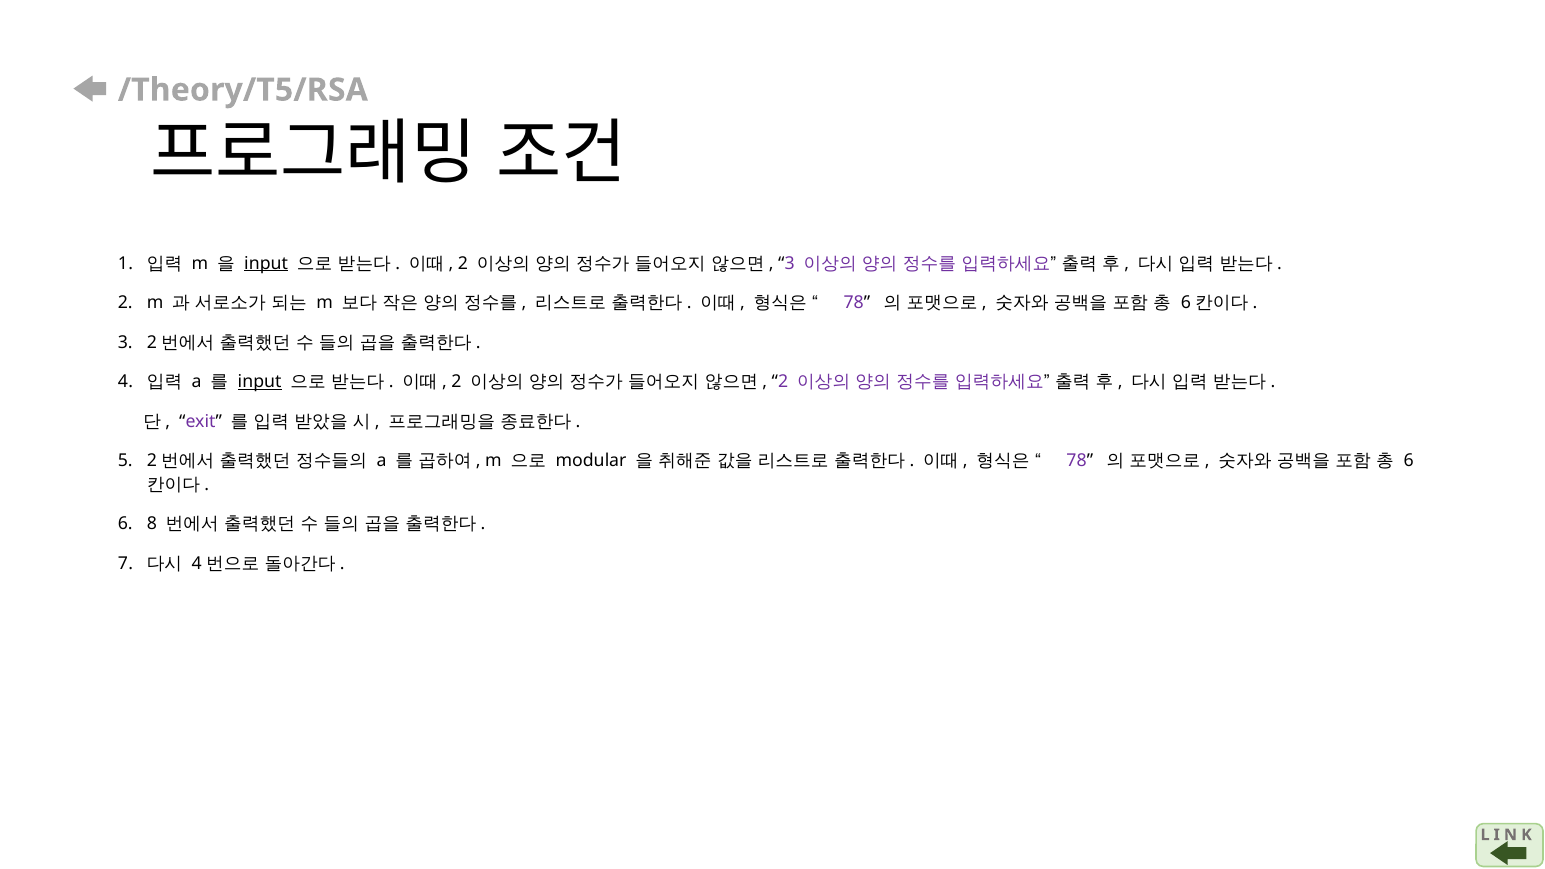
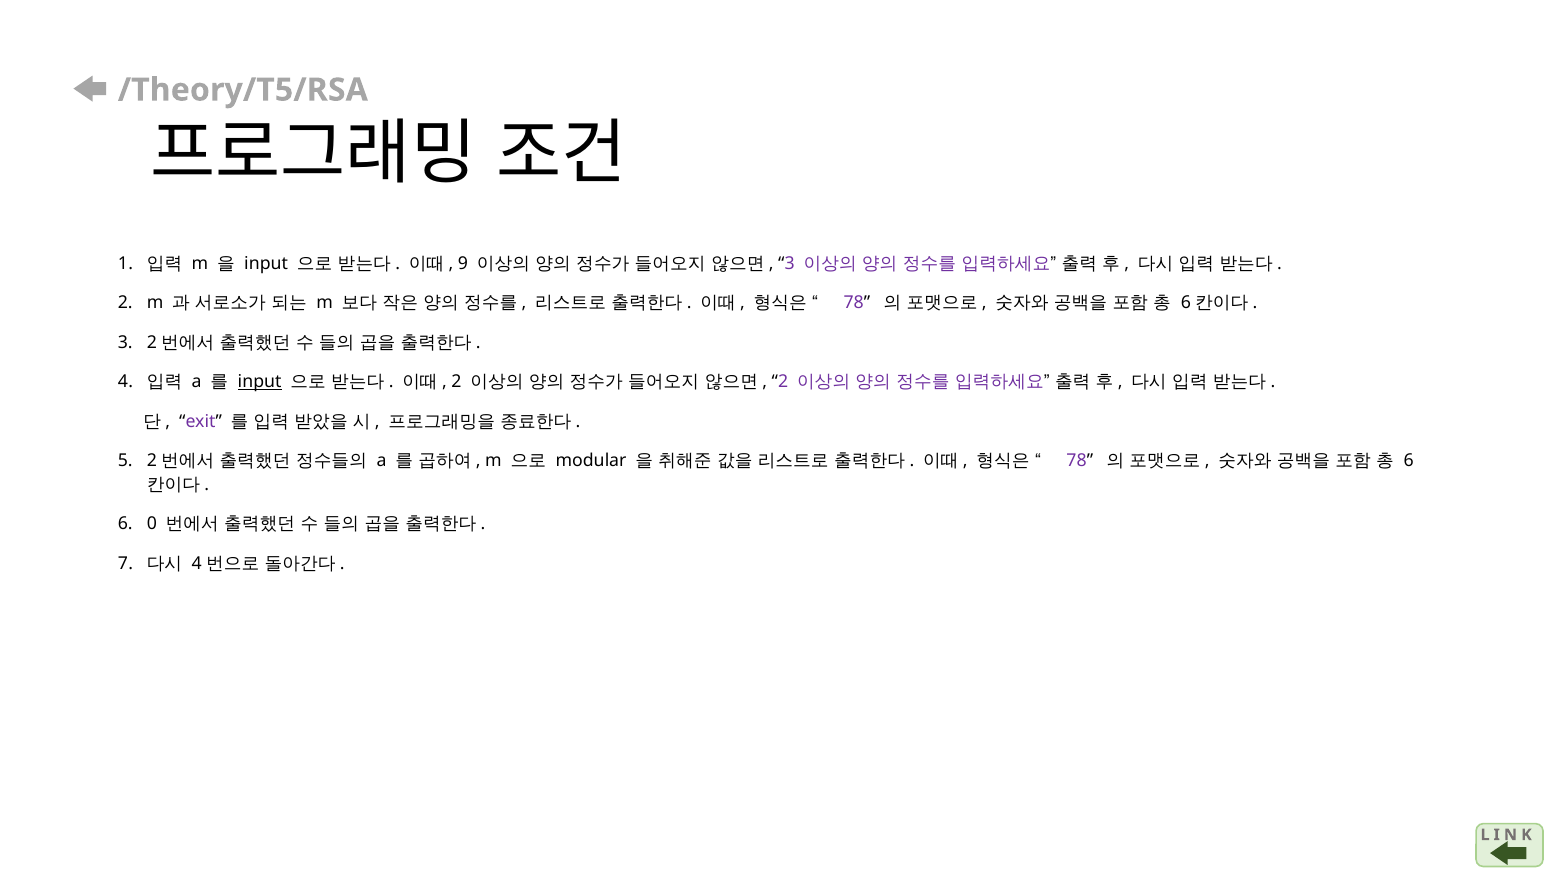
input at (266, 263) underline: present -> none
2 at (463, 263): 2 -> 9
8: 8 -> 0
